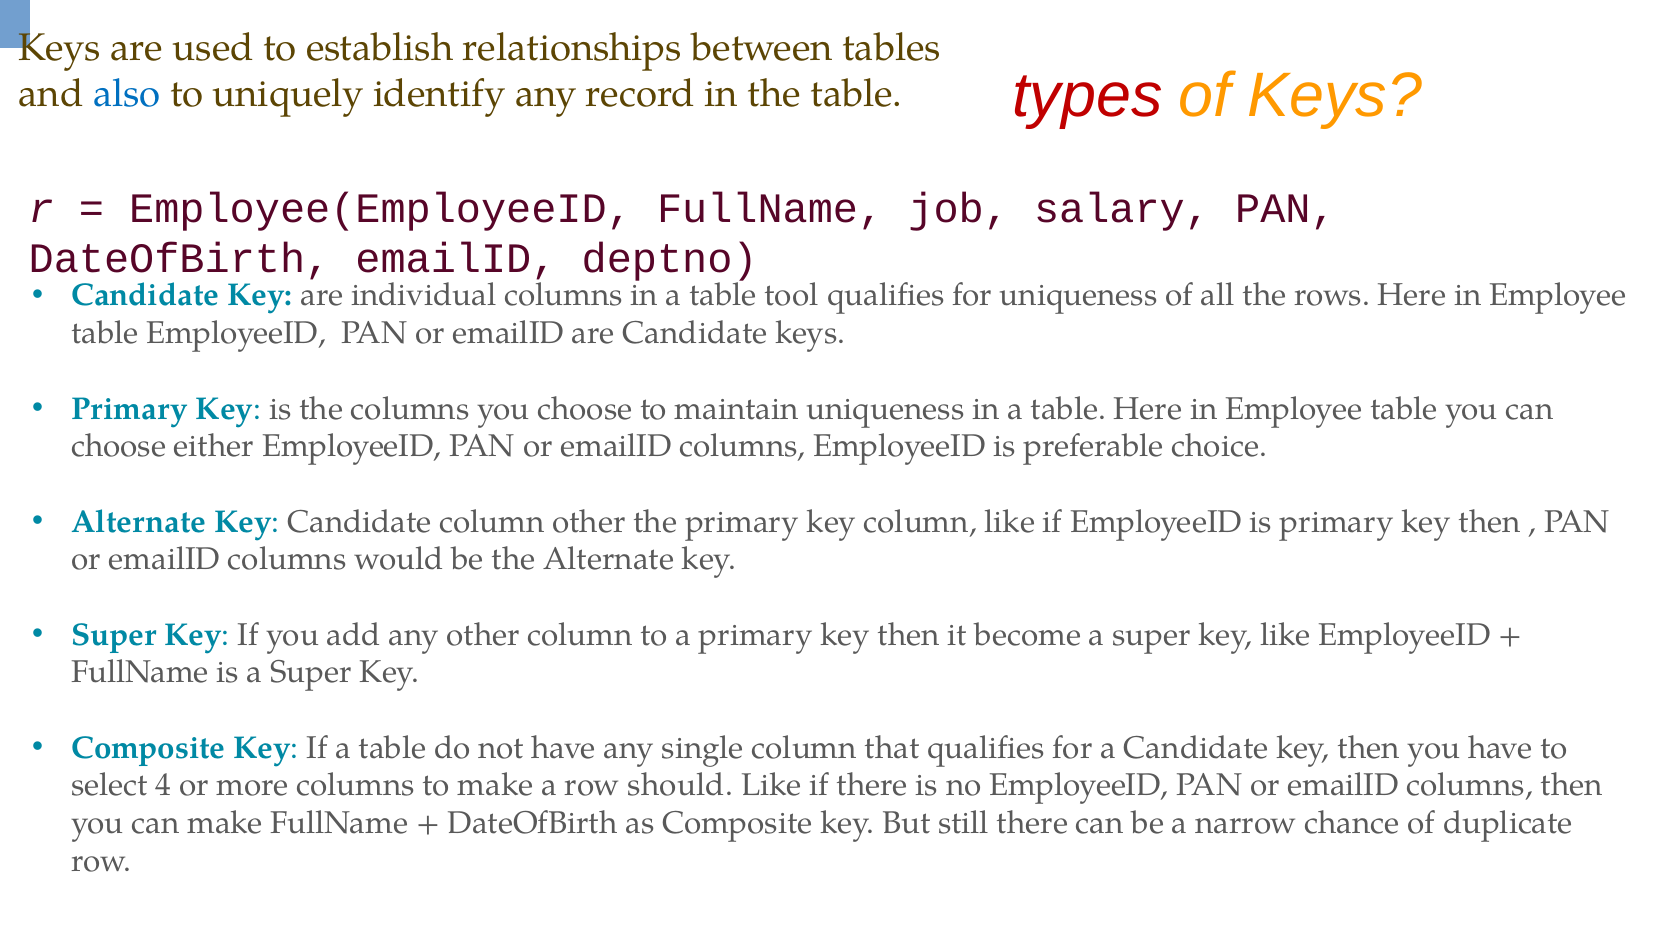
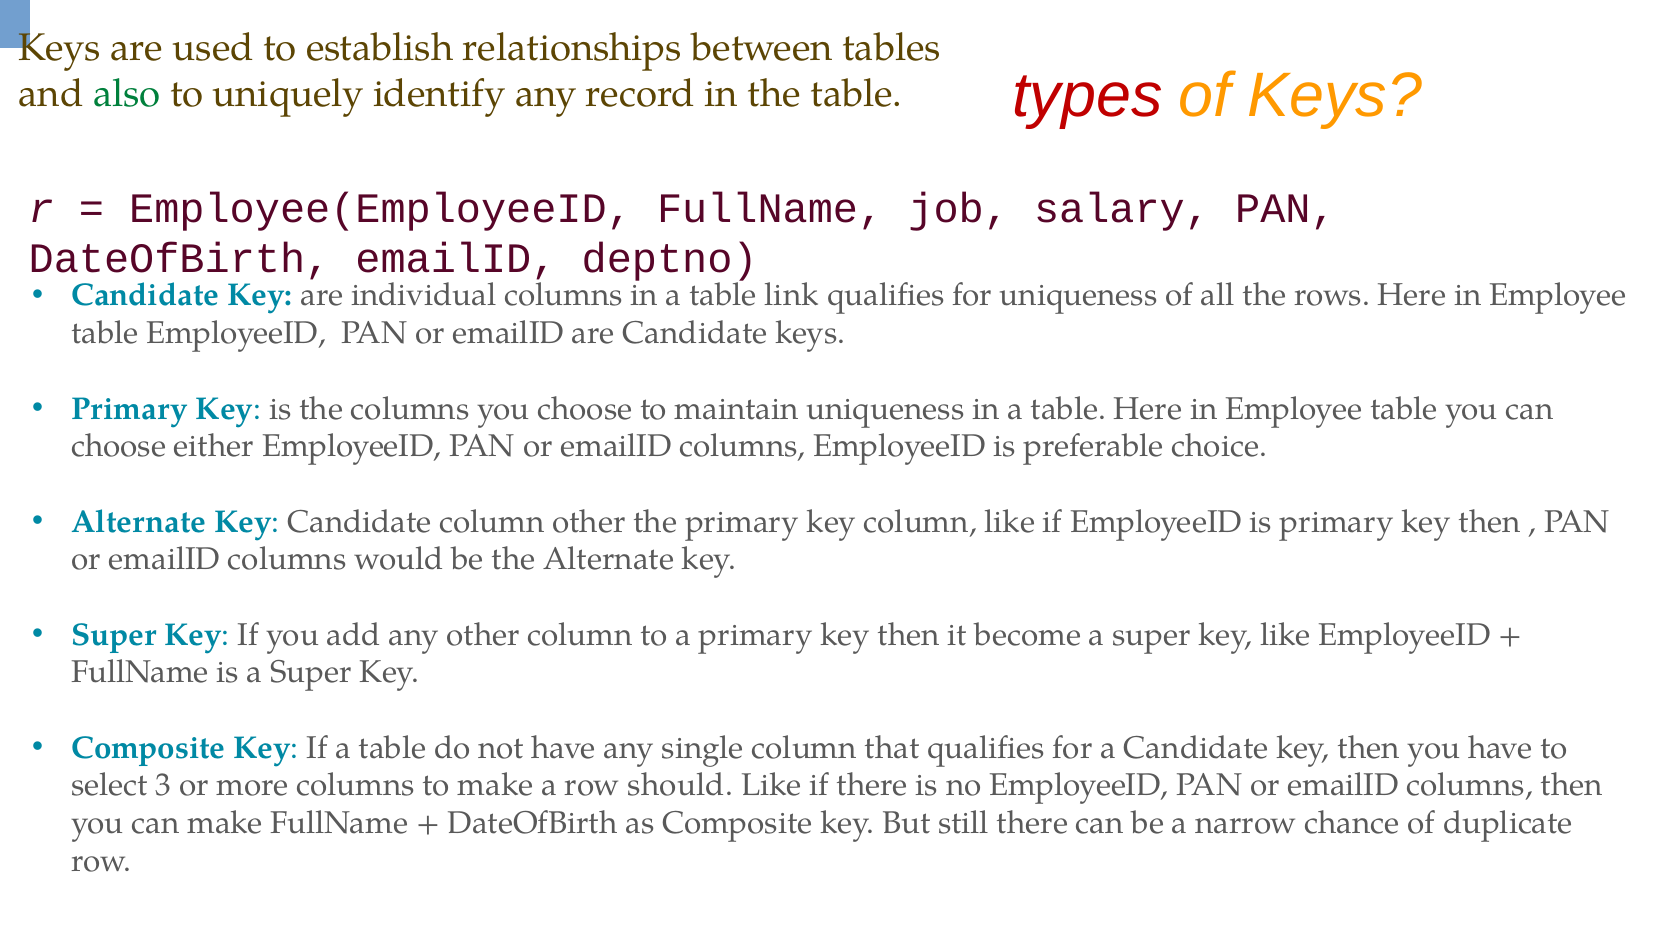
also colour: blue -> green
tool: tool -> link
4: 4 -> 3
